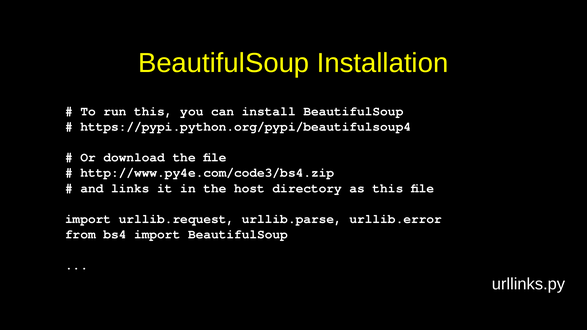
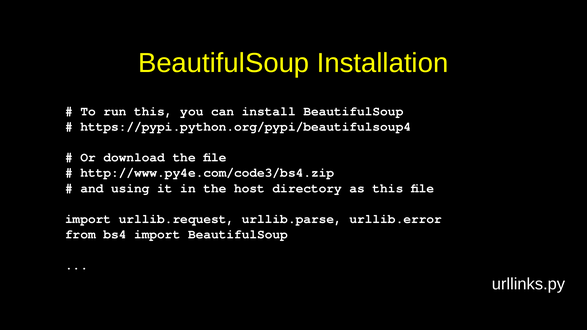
links: links -> using
